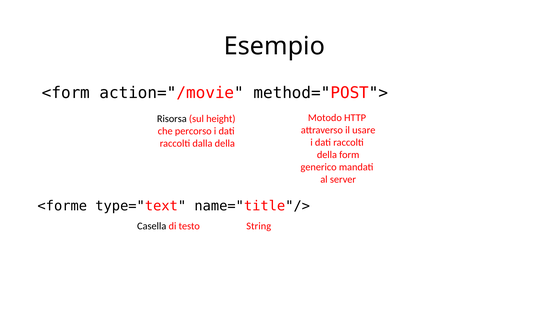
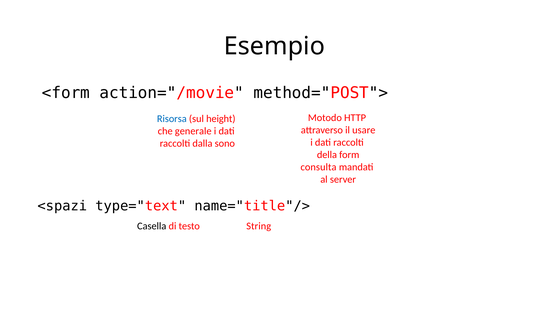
Risorsa colour: black -> blue
percorso: percorso -> generale
dalla della: della -> sono
generico: generico -> consulta
<forme: <forme -> <spazi
